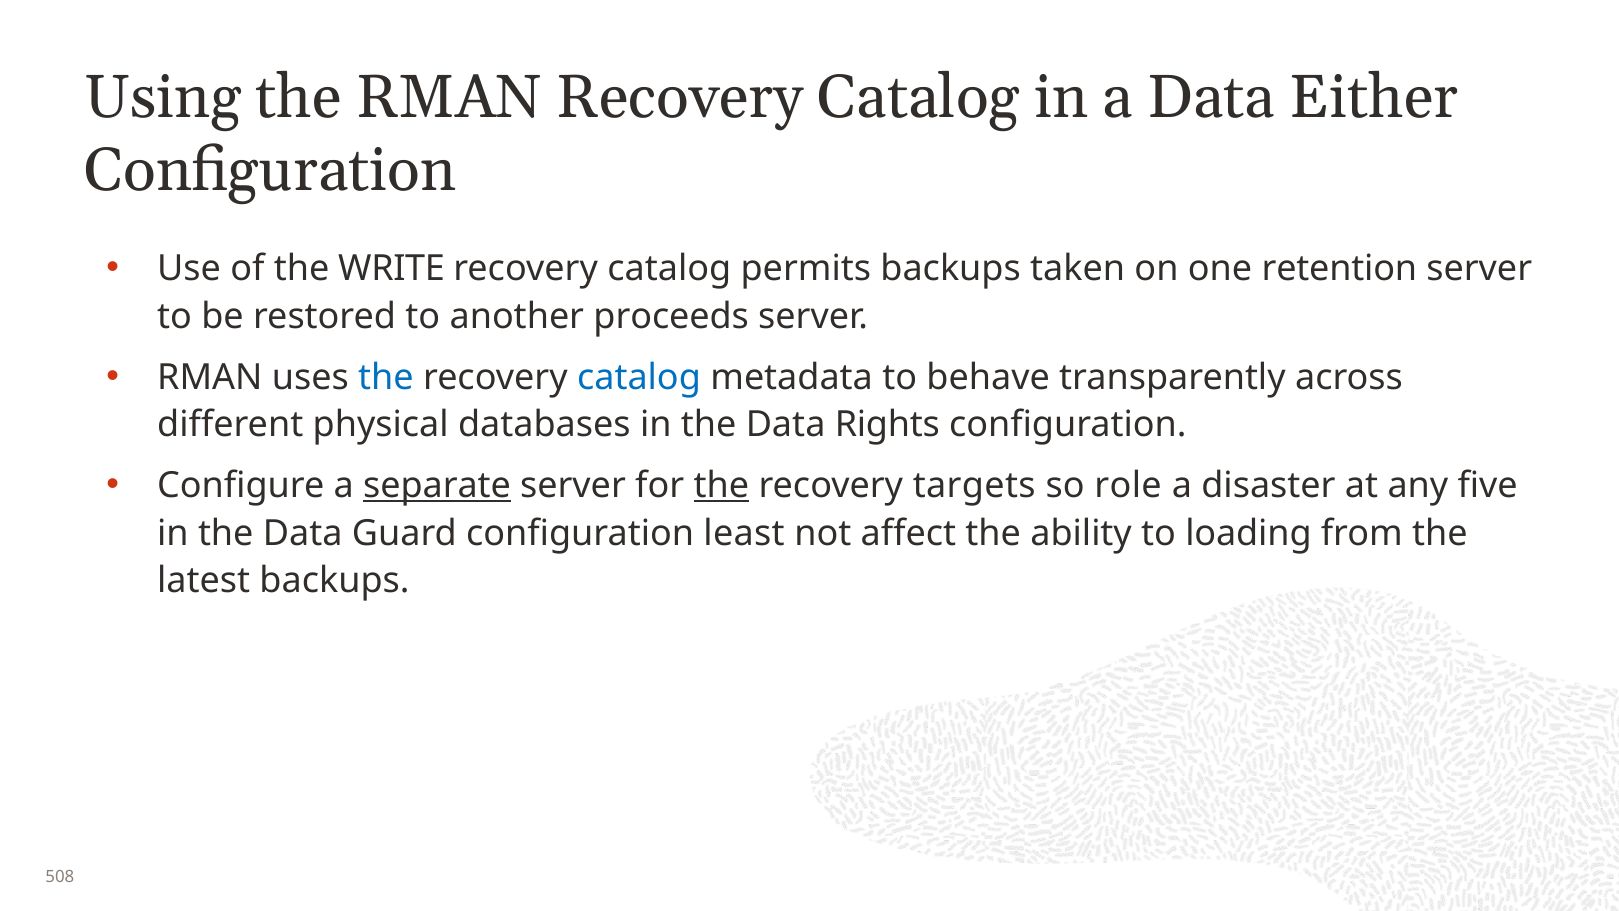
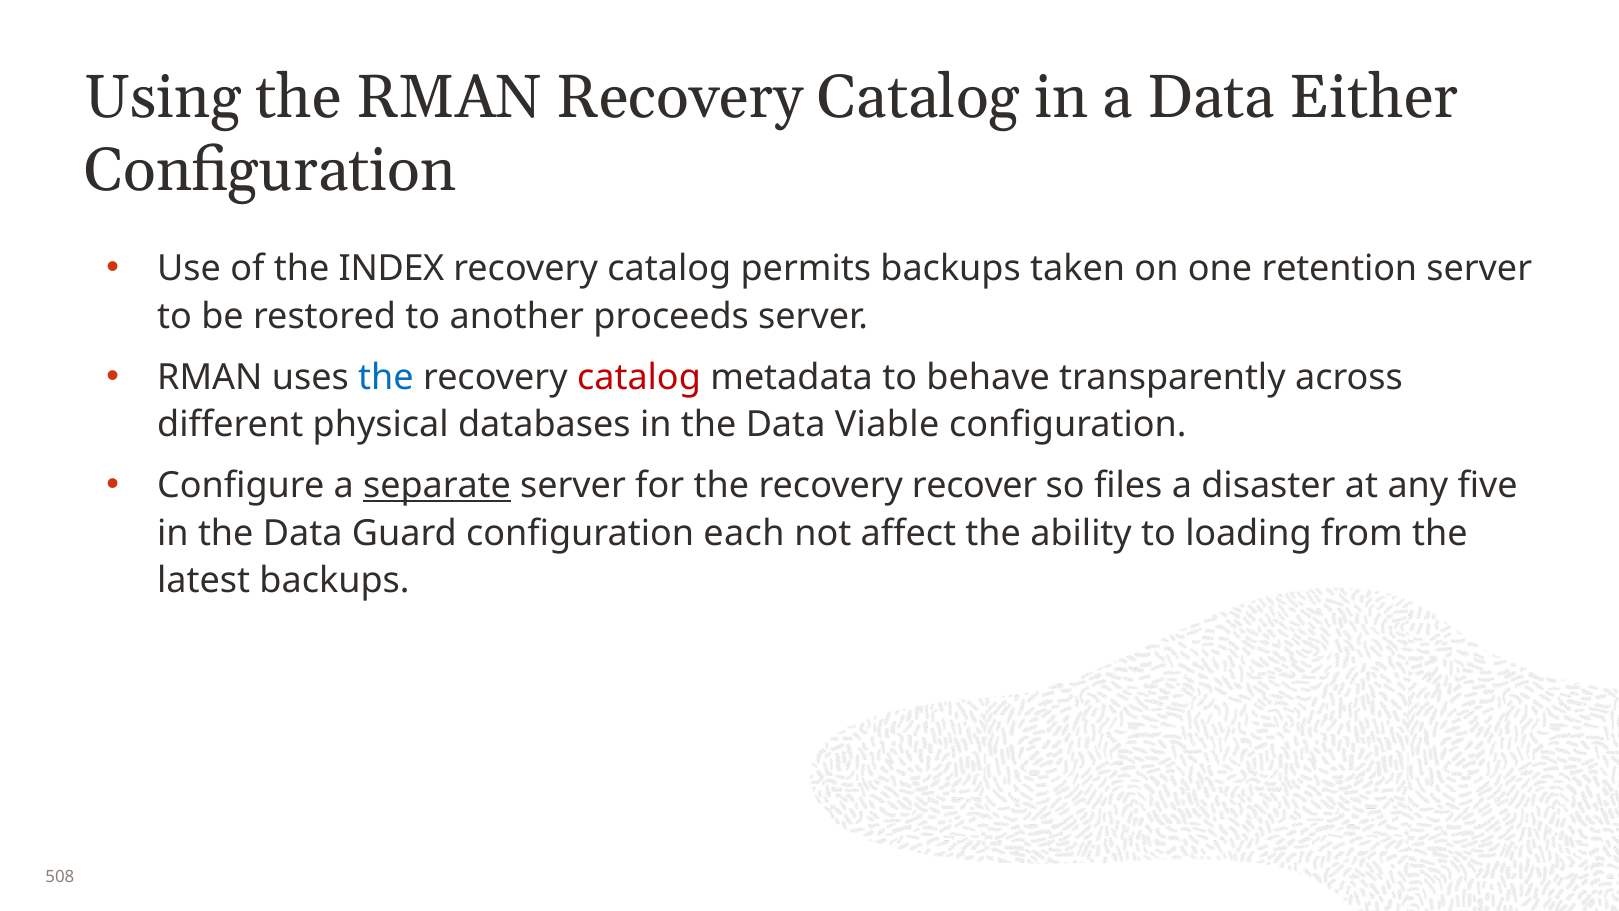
WRITE: WRITE -> INDEX
catalog at (639, 377) colour: blue -> red
Rights: Rights -> Viable
the at (721, 486) underline: present -> none
targets: targets -> recover
role: role -> files
least: least -> each
